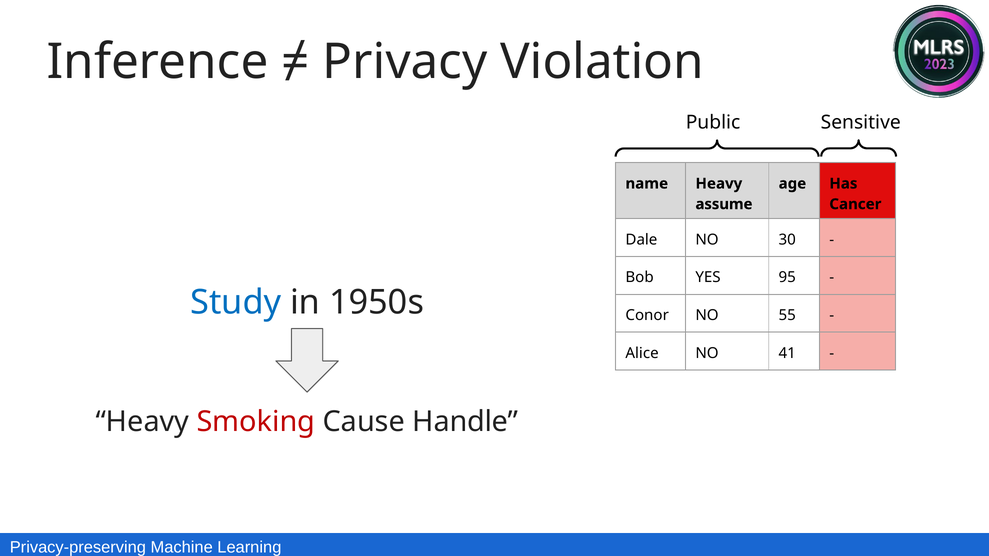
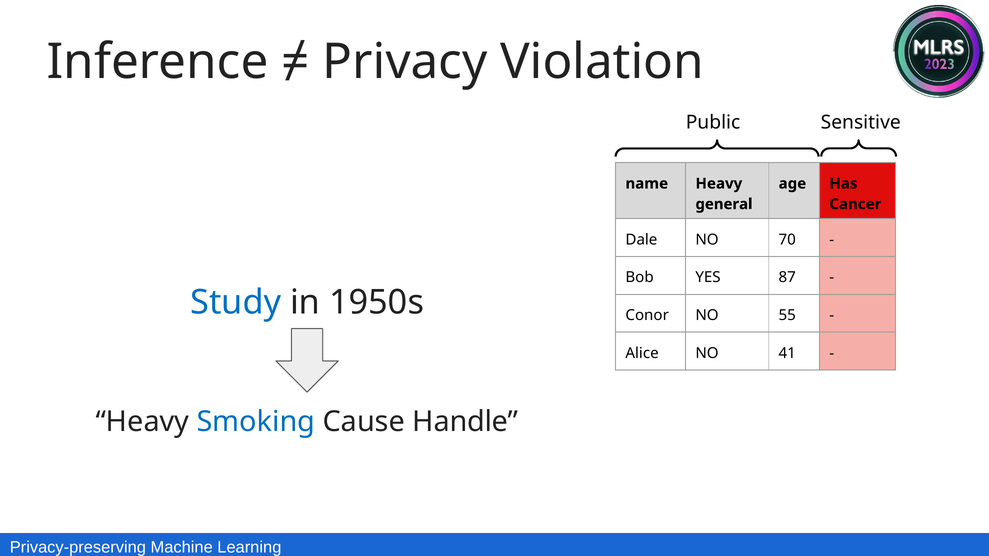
assume: assume -> general
30: 30 -> 70
95: 95 -> 87
Smoking colour: red -> blue
